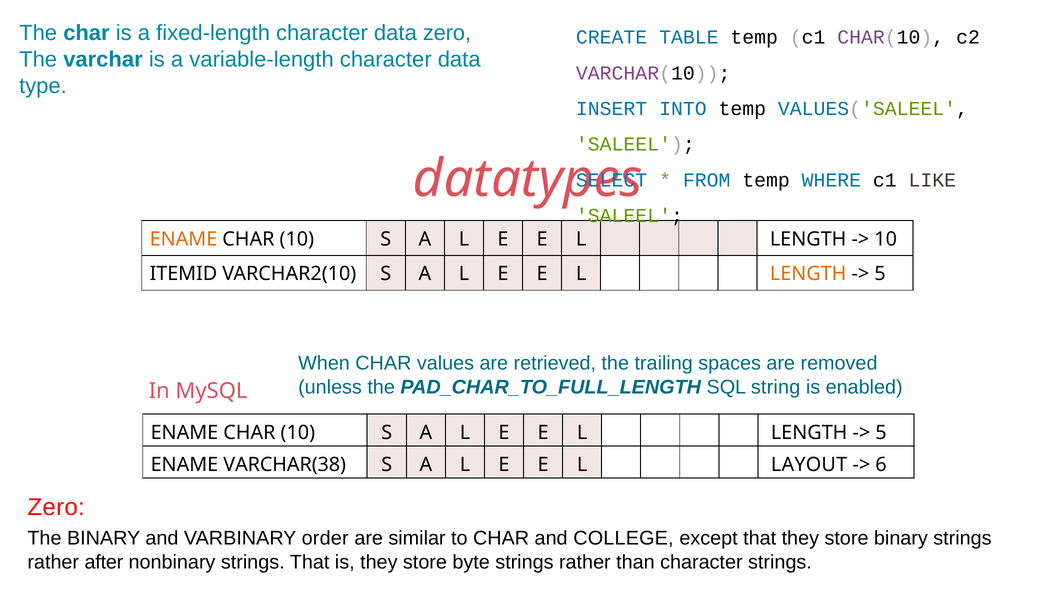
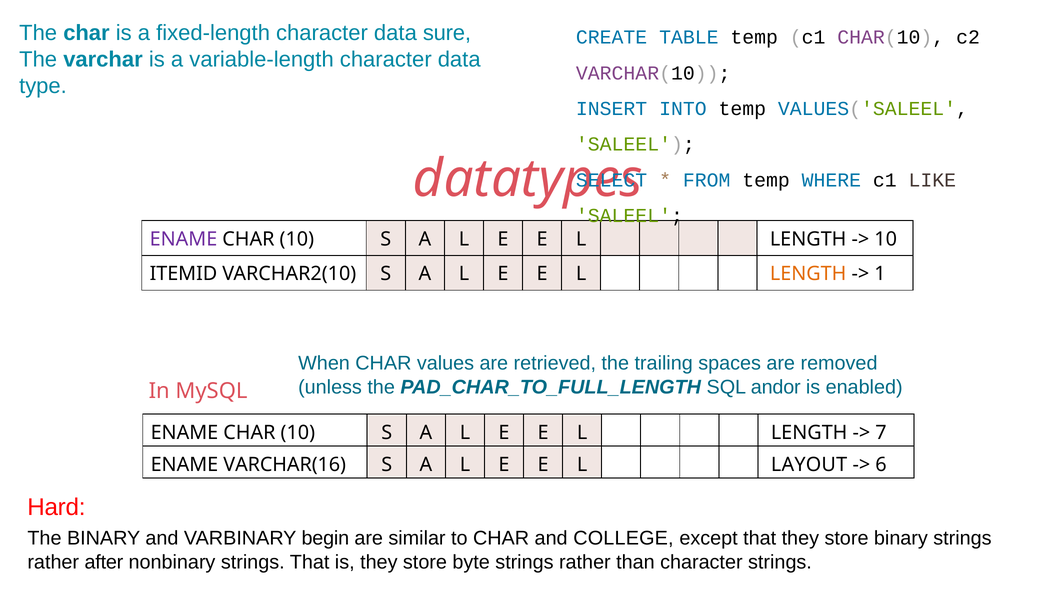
data zero: zero -> sure
ENAME at (183, 239) colour: orange -> purple
5 at (880, 274): 5 -> 1
string: string -> andor
5 at (881, 433): 5 -> 7
VARCHAR(38: VARCHAR(38 -> VARCHAR(16
Zero at (56, 507): Zero -> Hard
order: order -> begin
